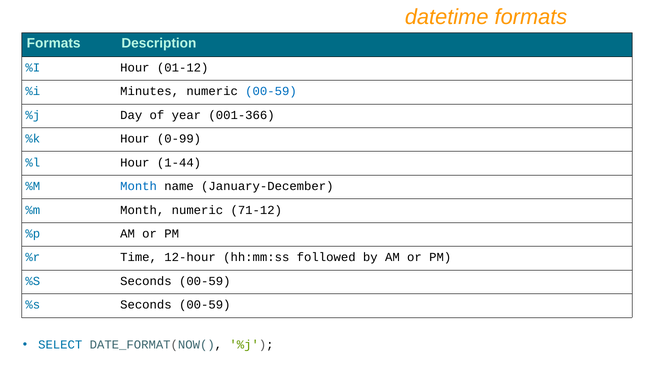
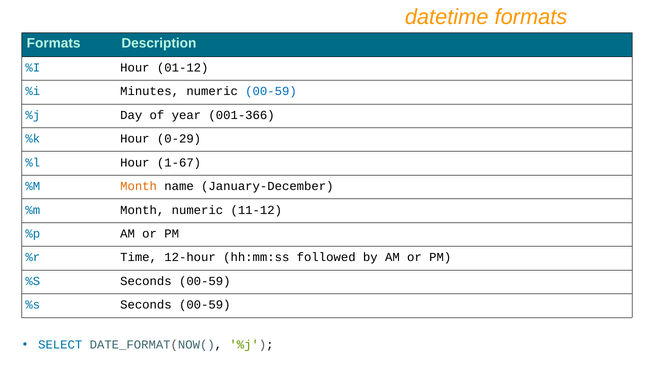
0-99: 0-99 -> 0-29
1-44: 1-44 -> 1-67
Month at (139, 186) colour: blue -> orange
71-12: 71-12 -> 11-12
